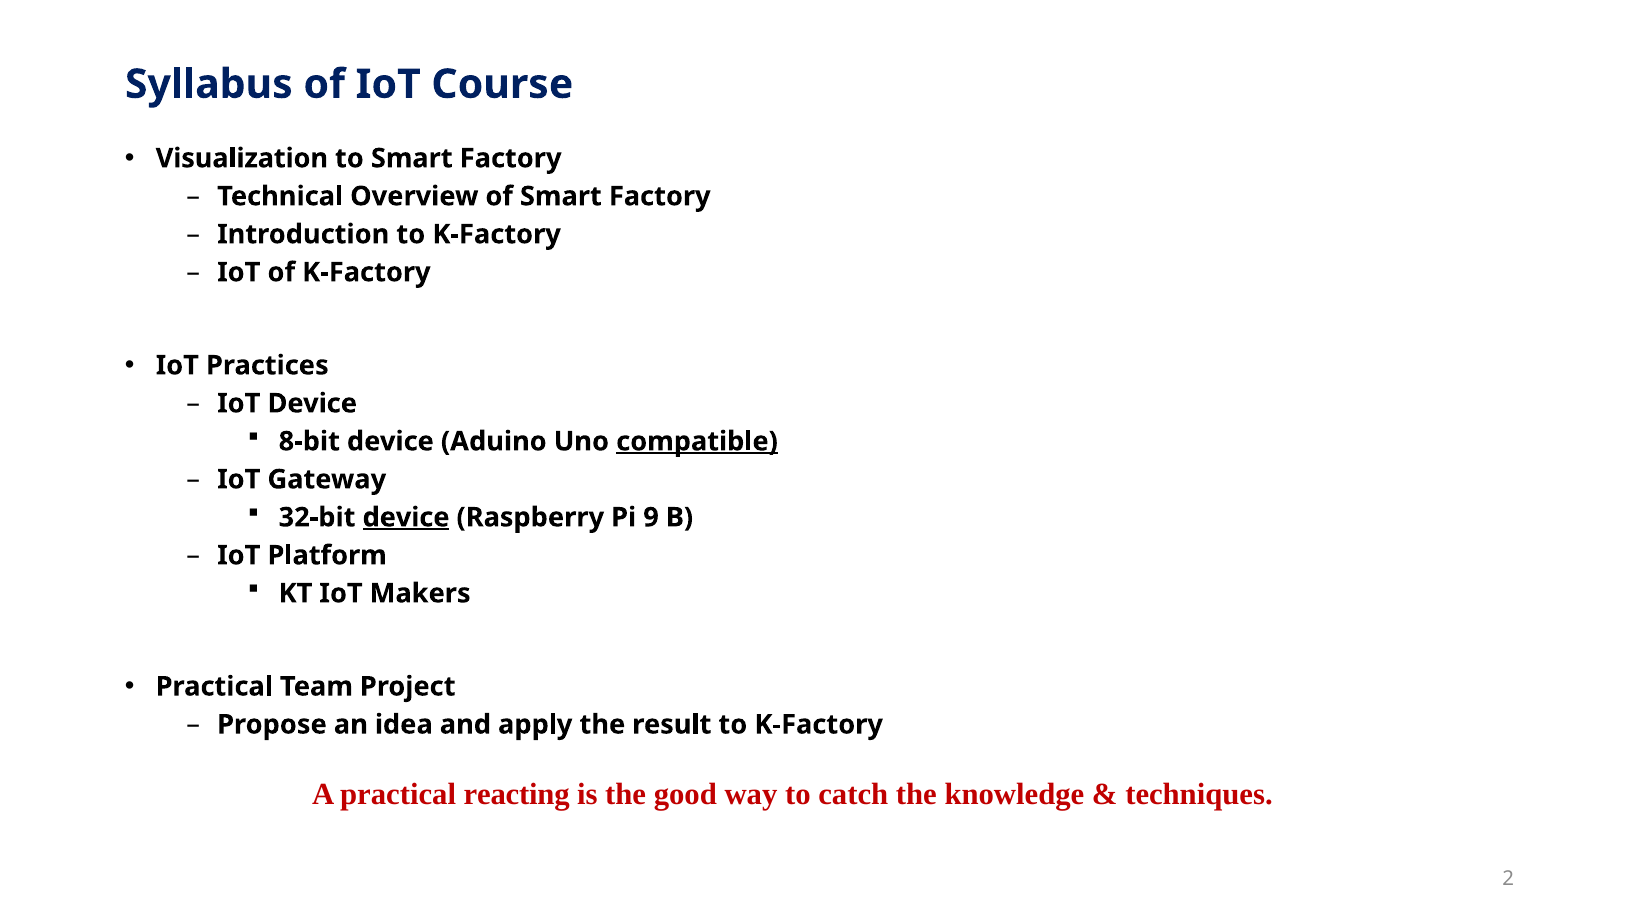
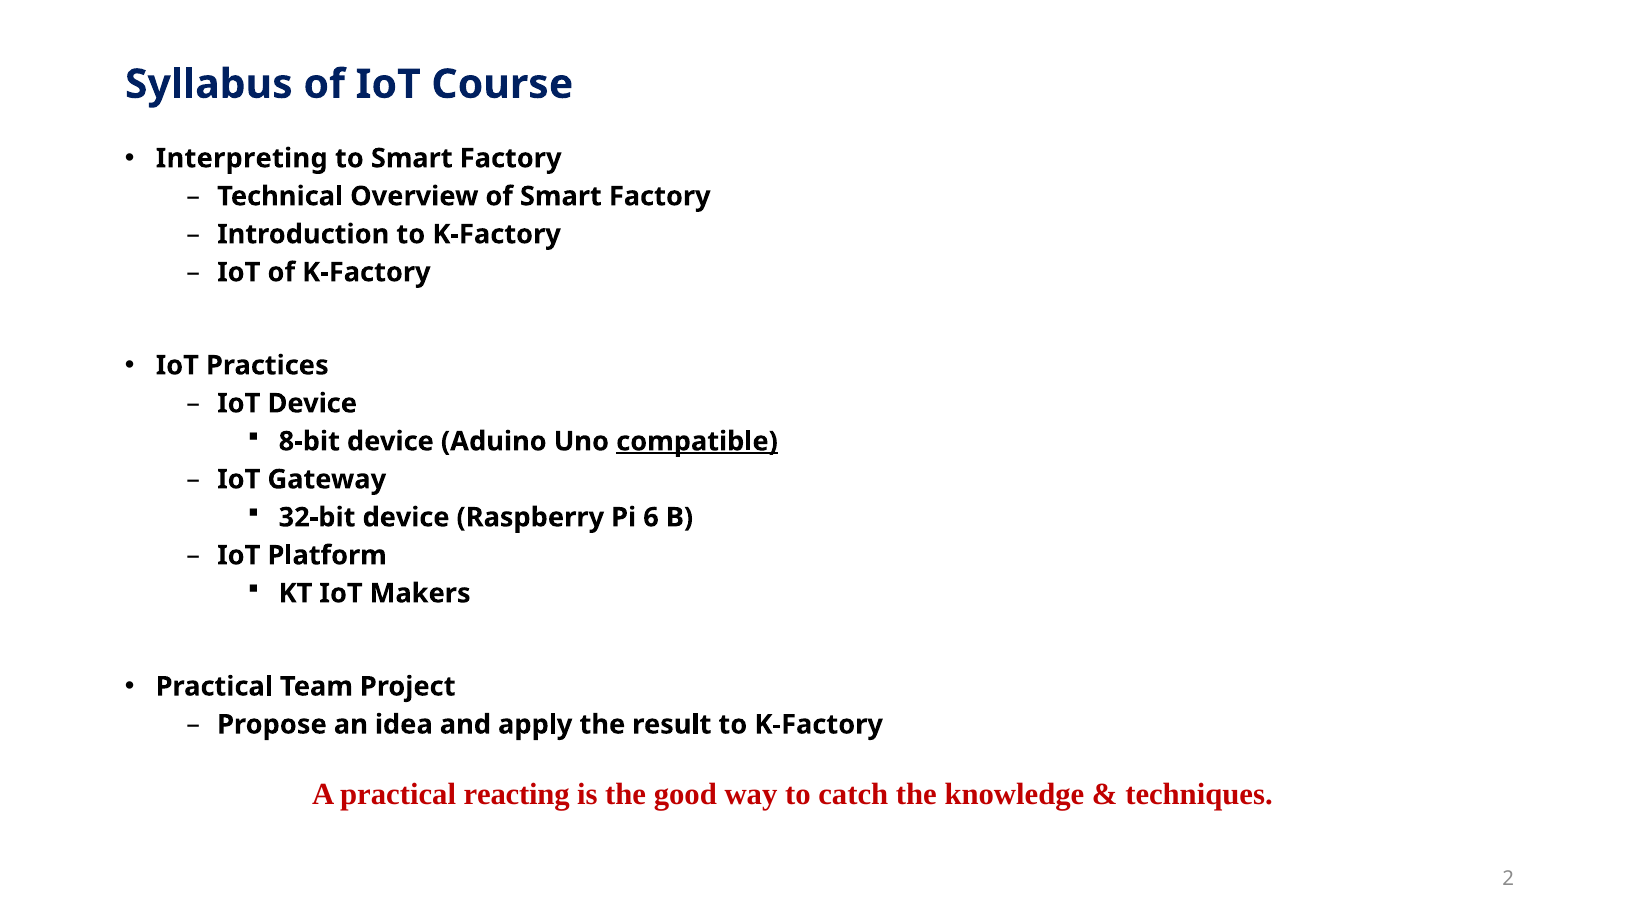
Visualization: Visualization -> Interpreting
device at (406, 517) underline: present -> none
9: 9 -> 6
